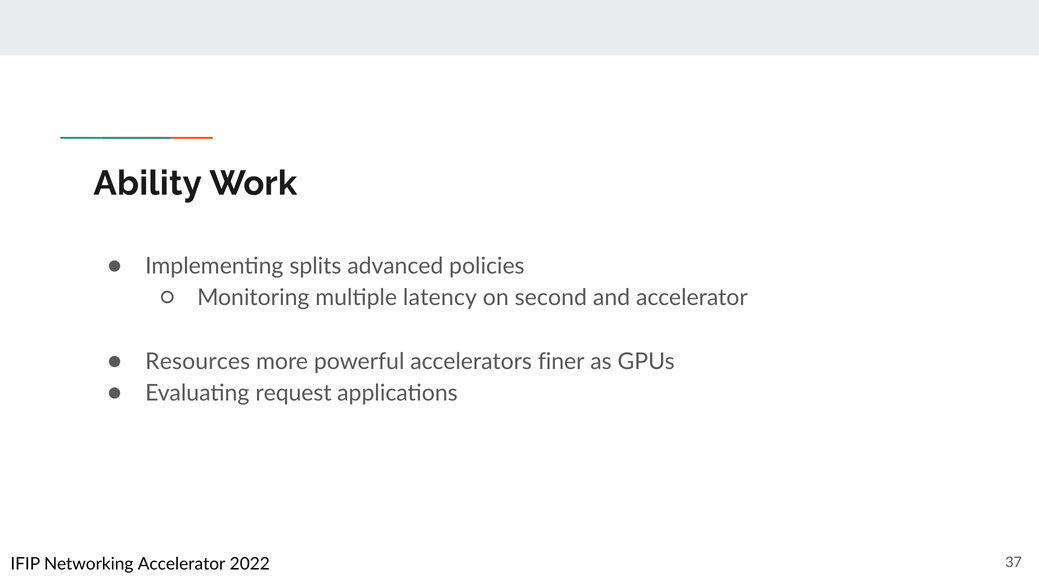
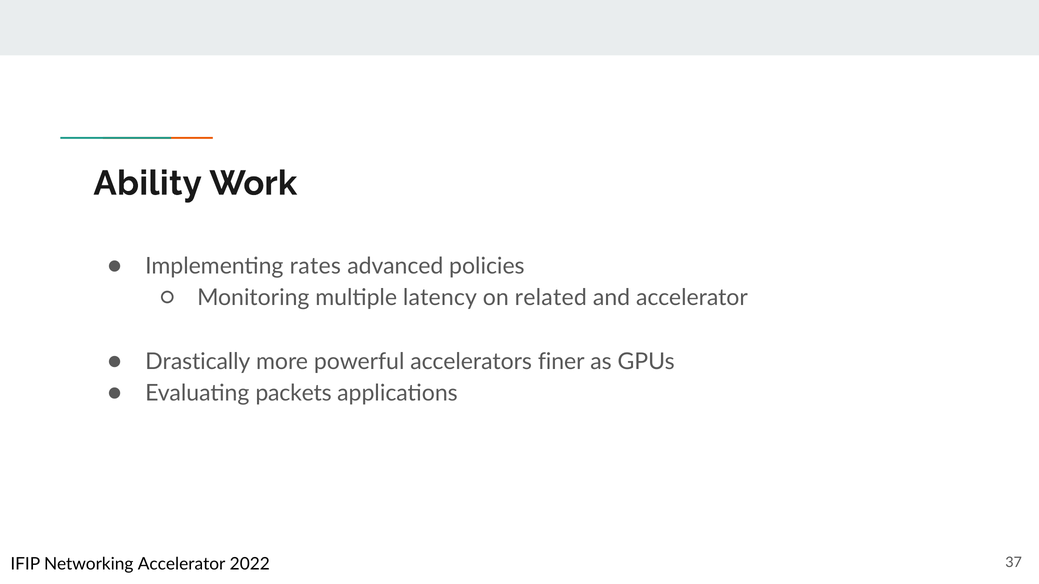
splits: splits -> rates
second: second -> related
Resources: Resources -> Drastically
request: request -> packets
